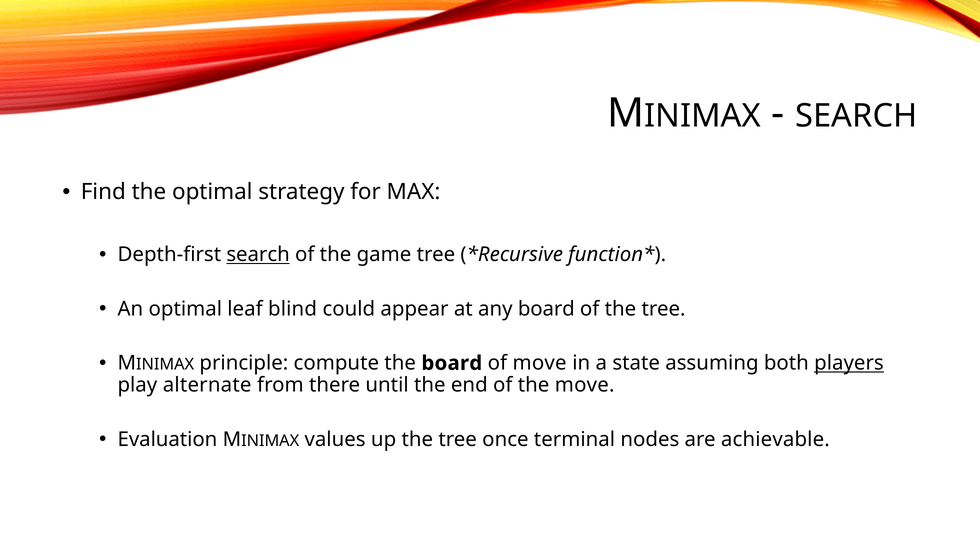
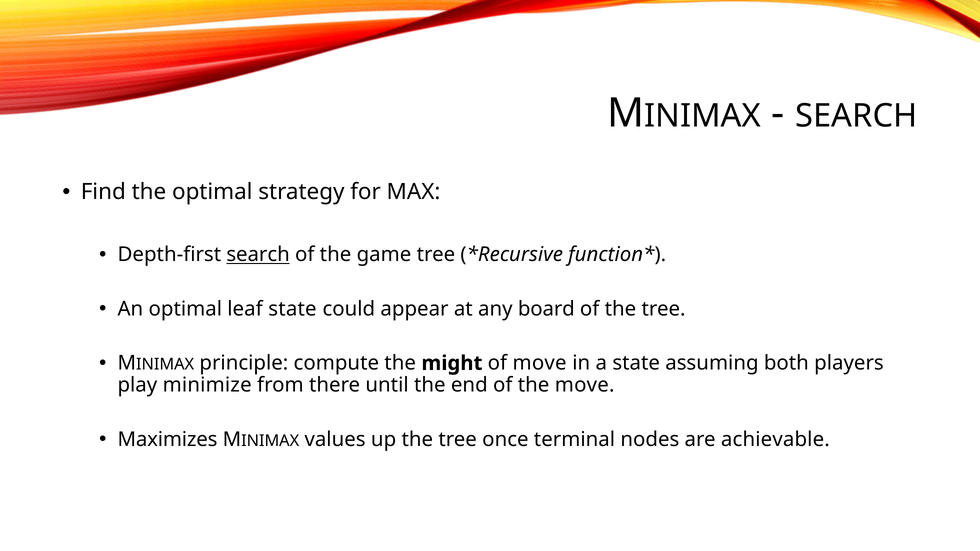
leaf blind: blind -> state
the board: board -> might
players underline: present -> none
alternate: alternate -> minimize
Evaluation: Evaluation -> Maximizes
